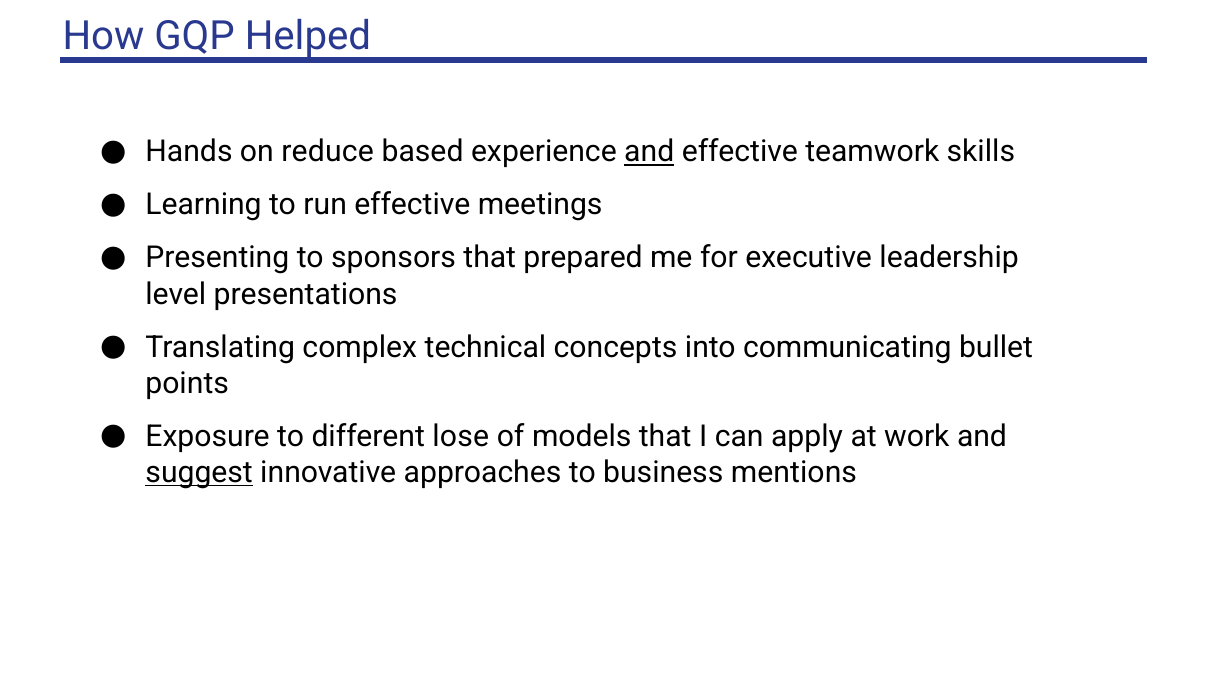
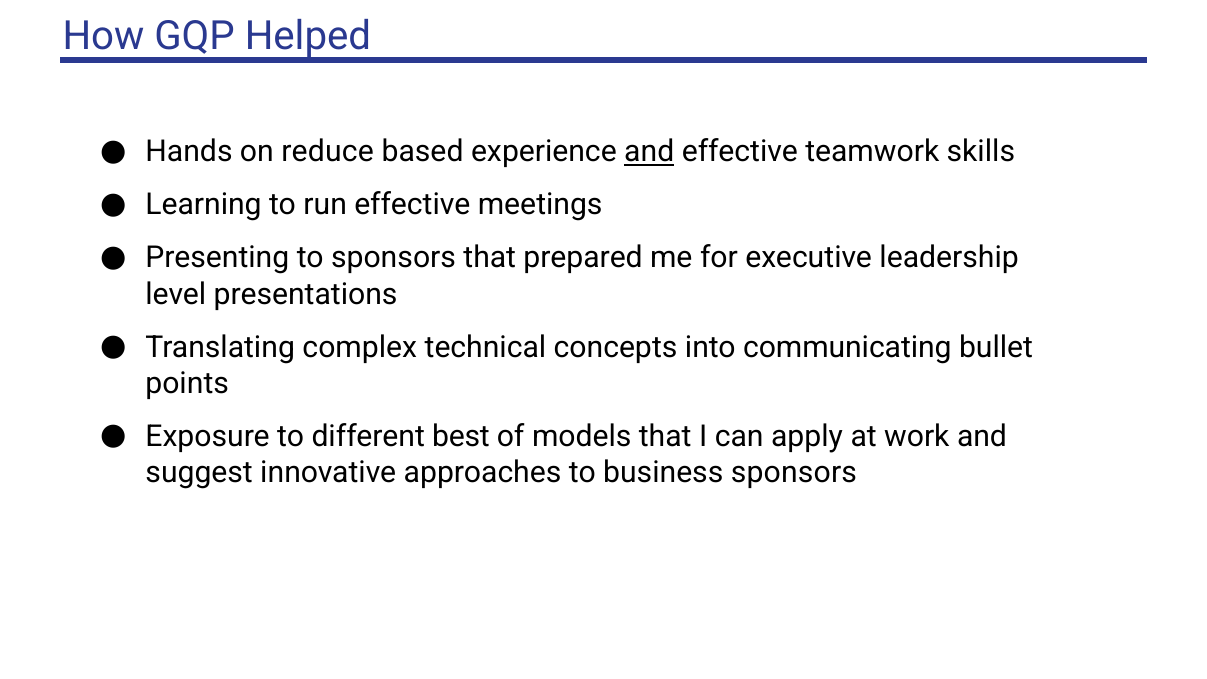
lose: lose -> best
suggest underline: present -> none
business mentions: mentions -> sponsors
